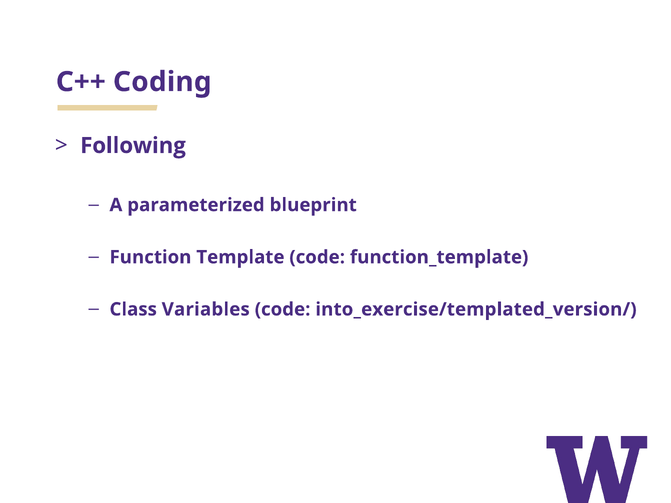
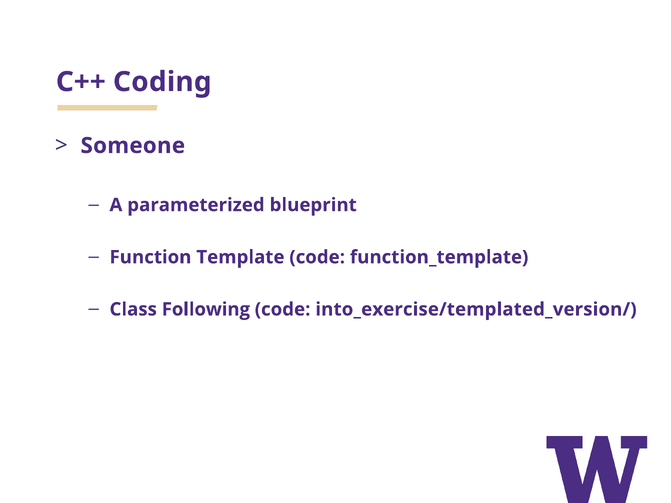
Following: Following -> Someone
Variables: Variables -> Following
